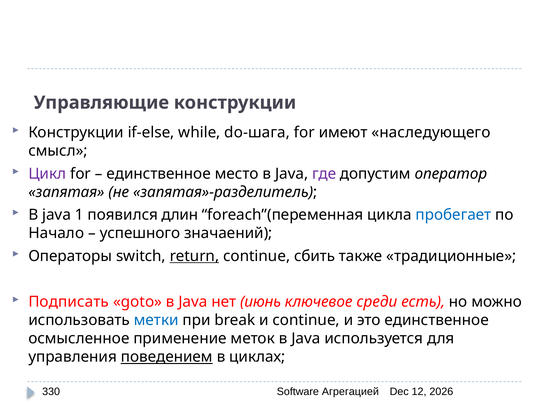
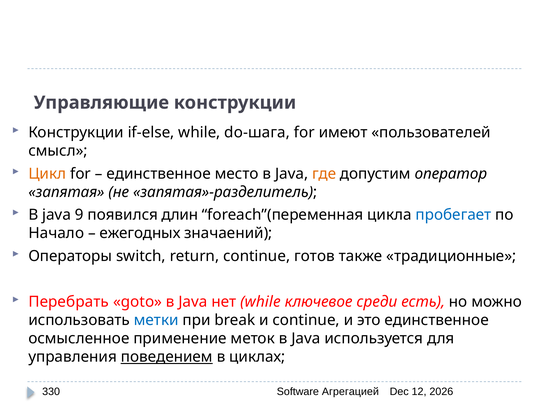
наследующего: наследующего -> пользователей
Цикл colour: purple -> orange
где colour: purple -> orange
1: 1 -> 9
успешного: успешного -> ежегодных
return underline: present -> none
сбить: сбить -> готов
Подписать: Подписать -> Перебрать
нет июнь: июнь -> while
